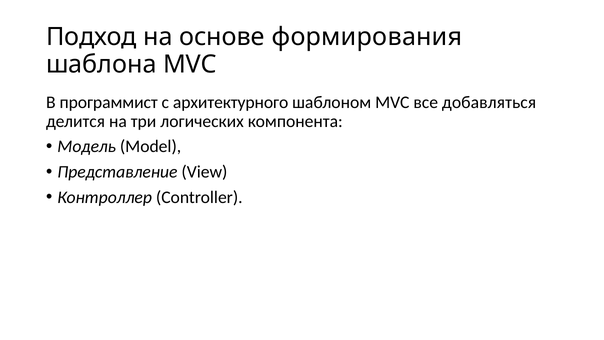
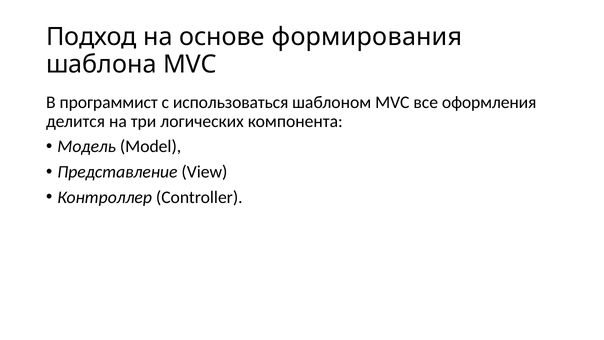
архитектурного: архитектурного -> использоваться
добавляться: добавляться -> оформления
